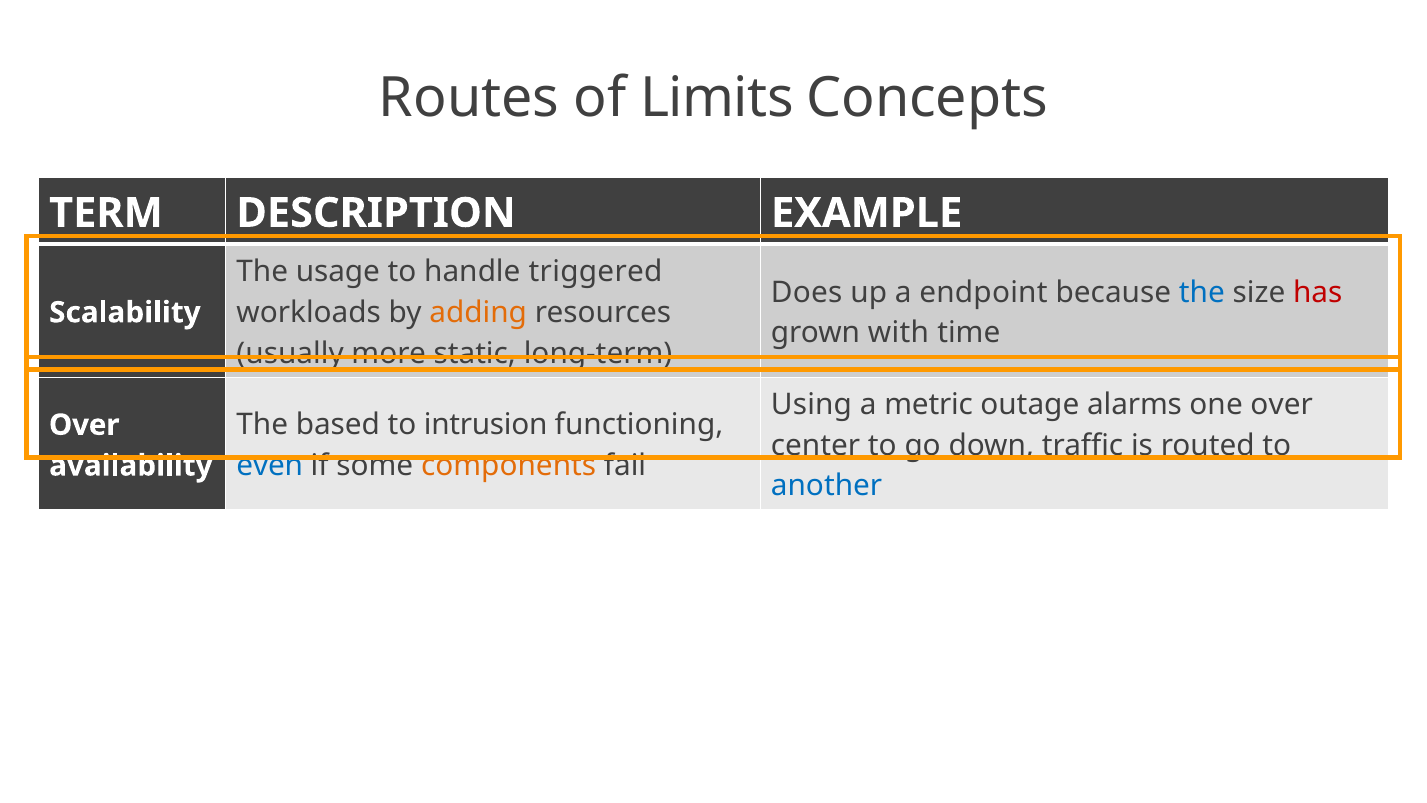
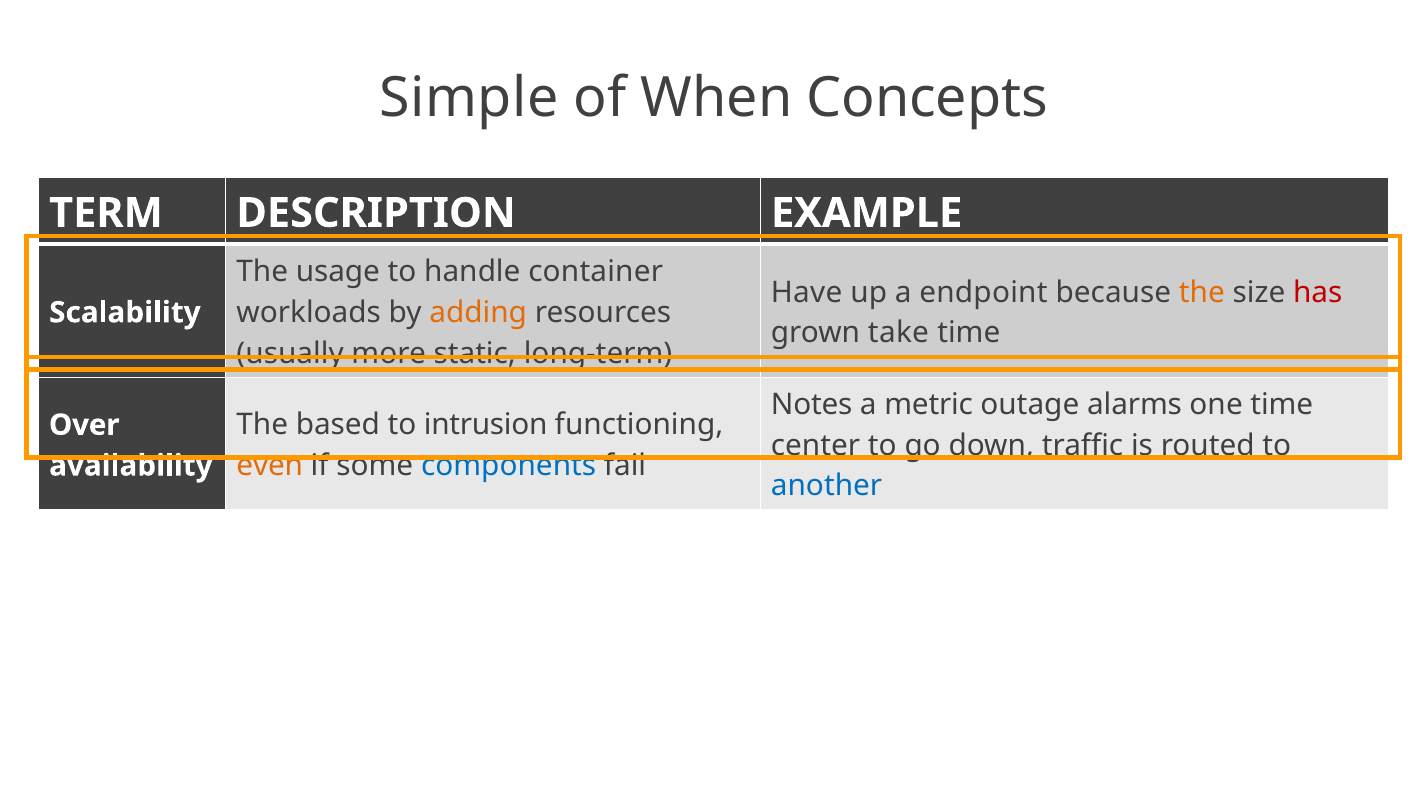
Routes: Routes -> Simple
Limits: Limits -> When
triggered: triggered -> container
Does: Does -> Have
the at (1202, 292) colour: blue -> orange
with: with -> take
Using: Using -> Notes
one over: over -> time
even colour: blue -> orange
components colour: orange -> blue
